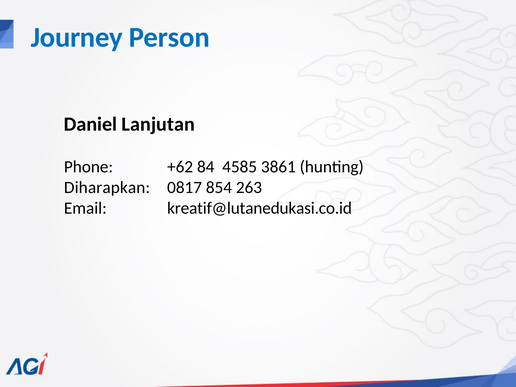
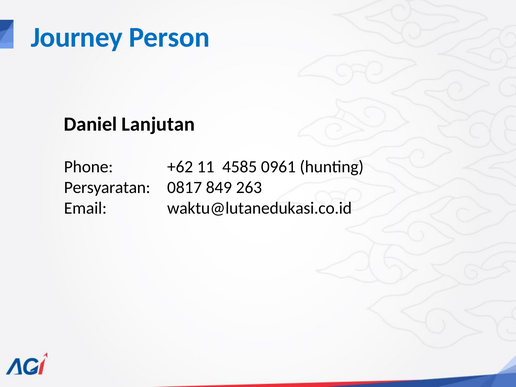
84: 84 -> 11
3861: 3861 -> 0961
Diharapkan: Diharapkan -> Persyaratan
854: 854 -> 849
kreatif@lutanedukasi.co.id: kreatif@lutanedukasi.co.id -> waktu@lutanedukasi.co.id
